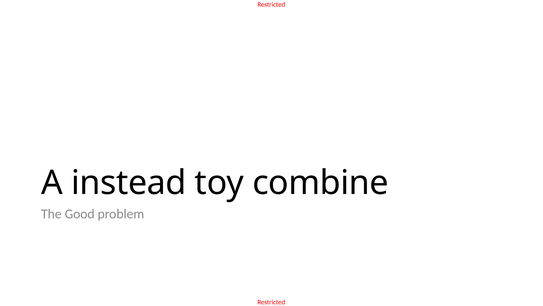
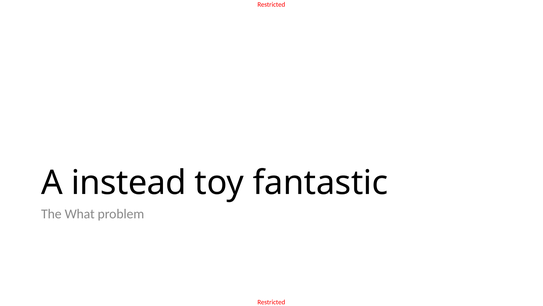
combine: combine -> fantastic
Good: Good -> What
